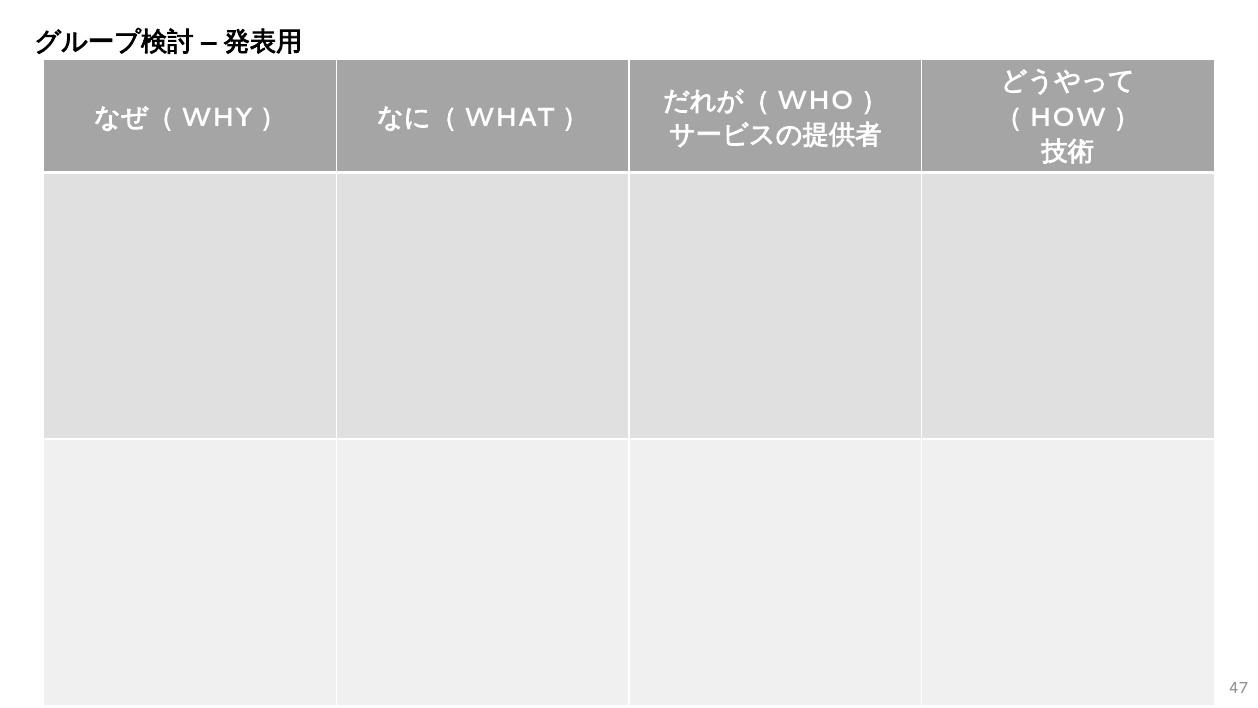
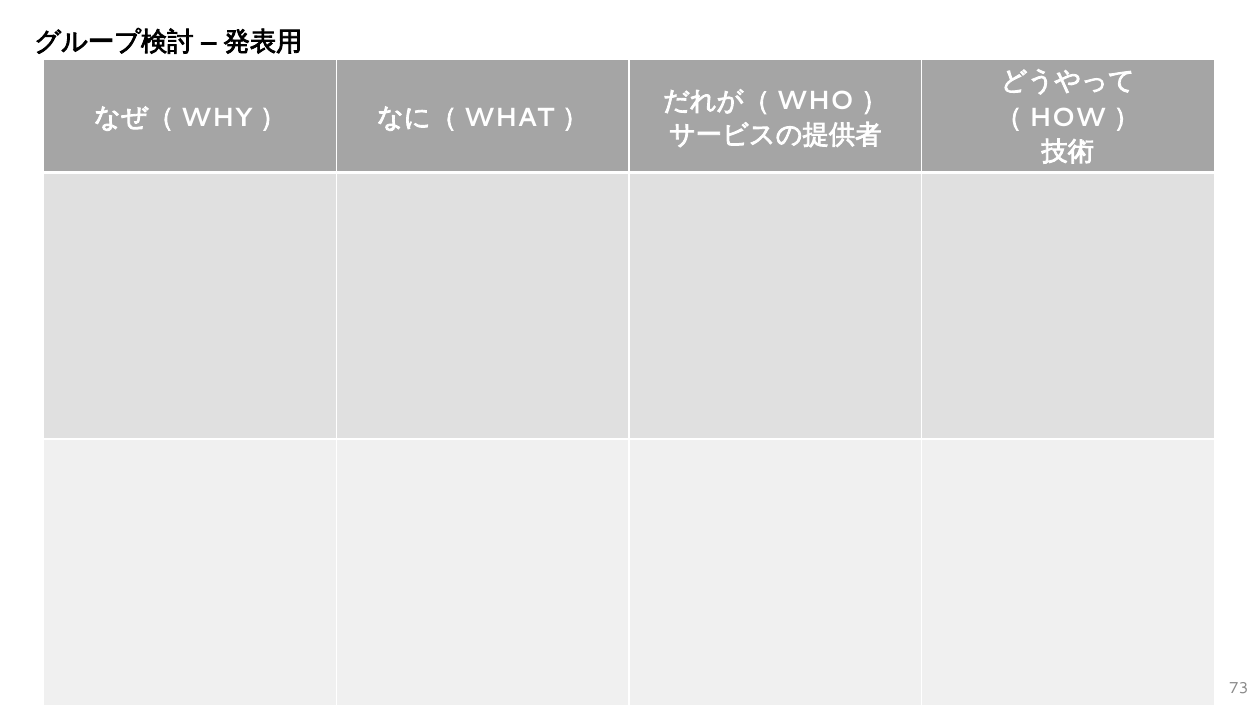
47: 47 -> 73
